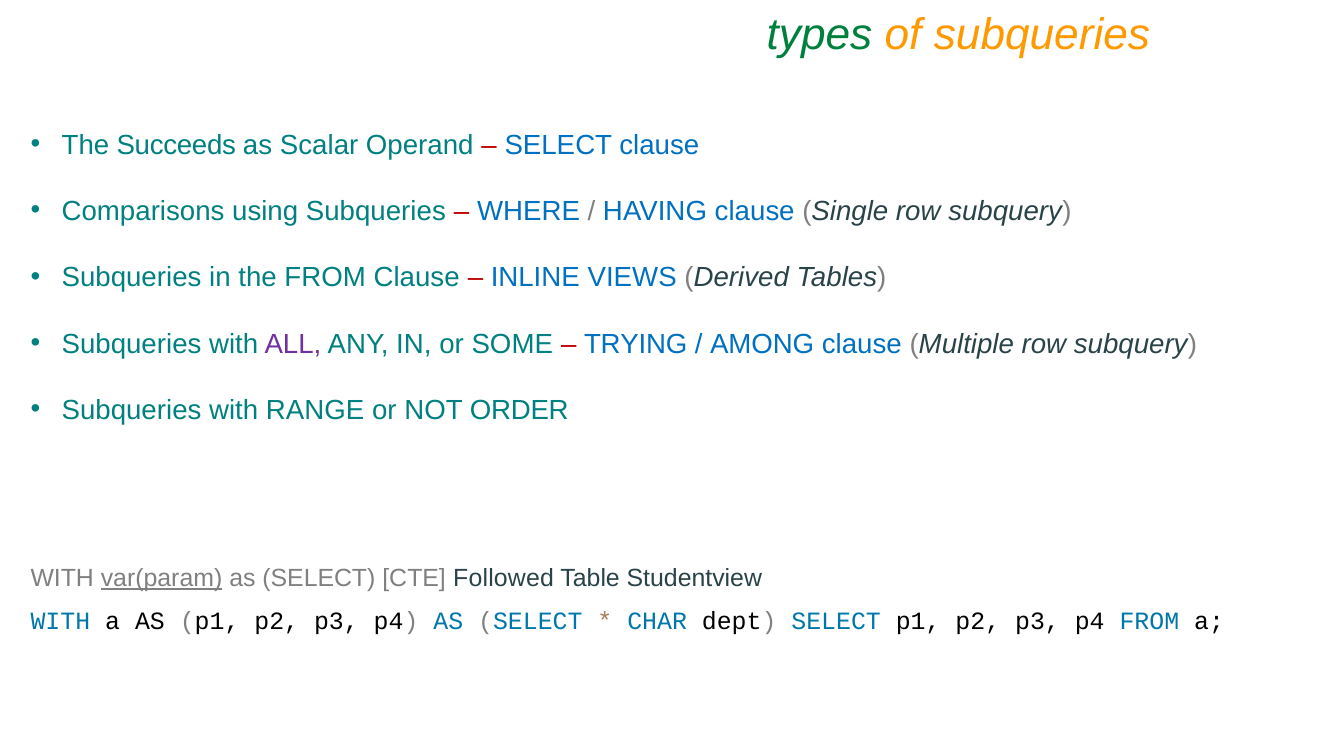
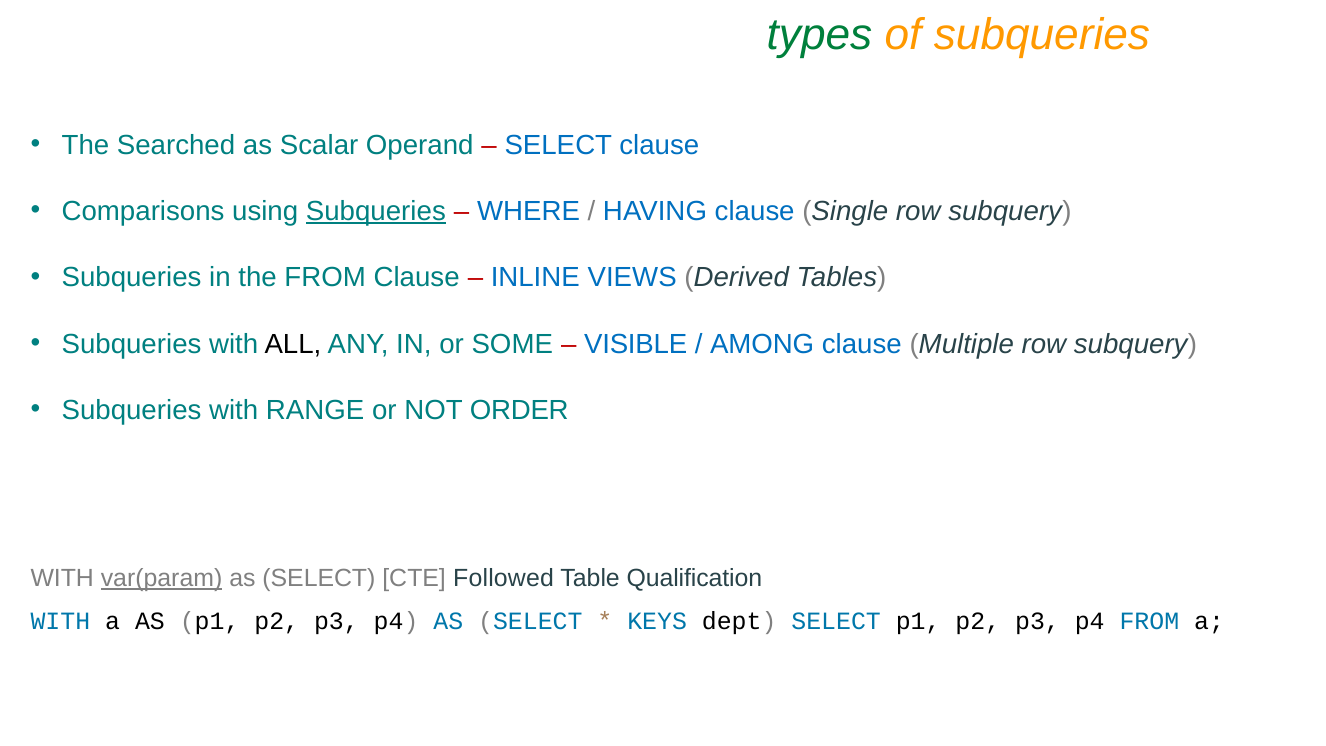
Succeeds: Succeeds -> Searched
Subqueries at (376, 211) underline: none -> present
ALL colour: purple -> black
TRYING: TRYING -> VISIBLE
Studentview: Studentview -> Qualification
CHAR: CHAR -> KEYS
